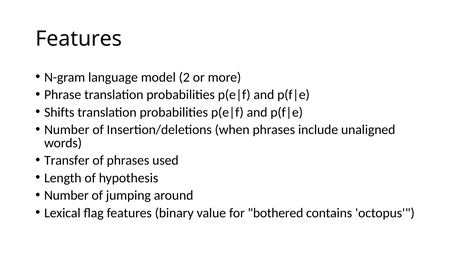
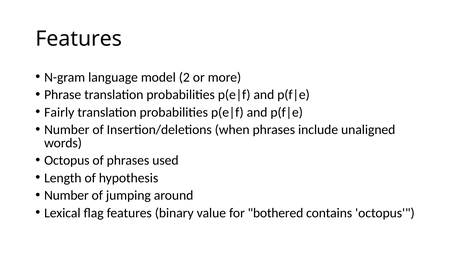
Shifts: Shifts -> Fairly
Transfer at (67, 161): Transfer -> Octopus
